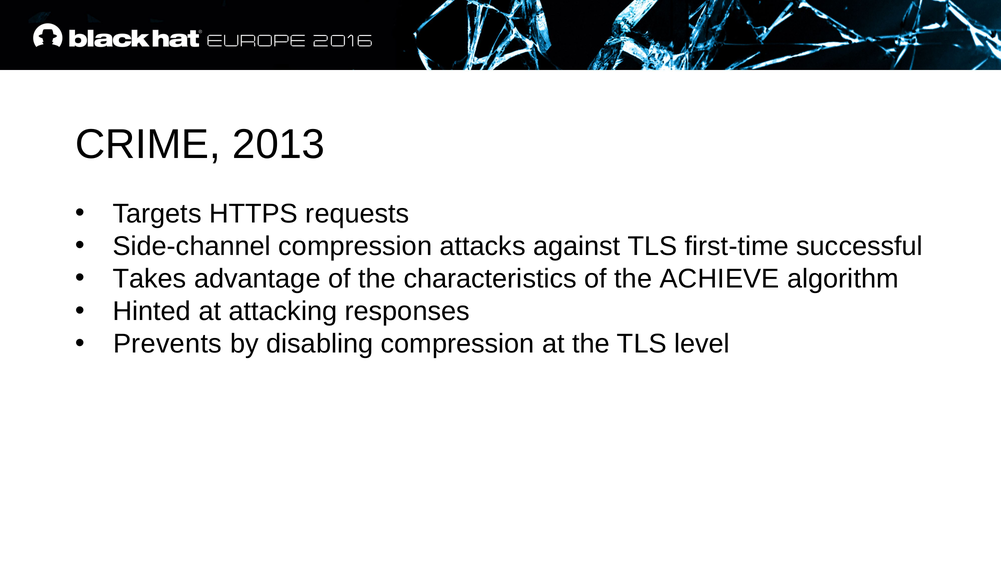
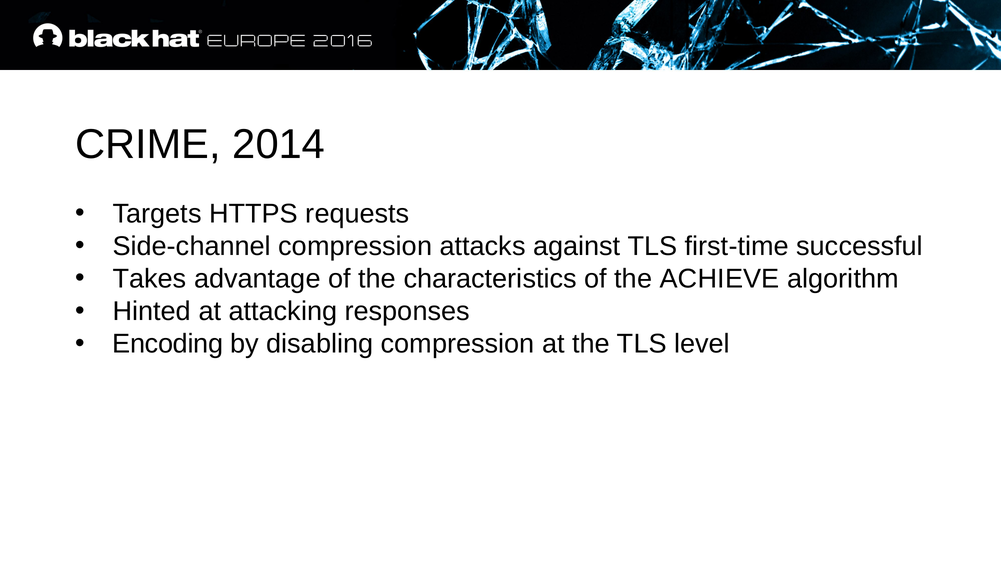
2013: 2013 -> 2014
Prevents: Prevents -> Encoding
